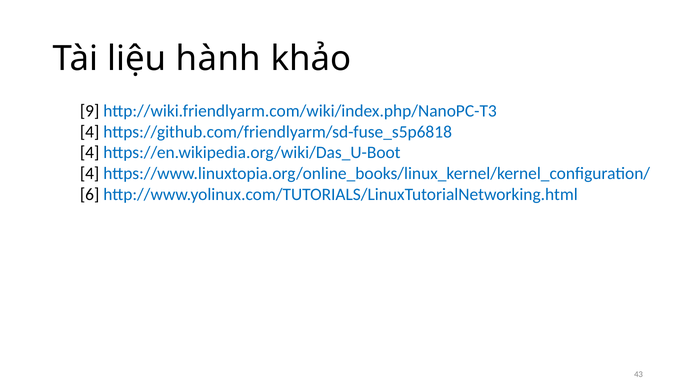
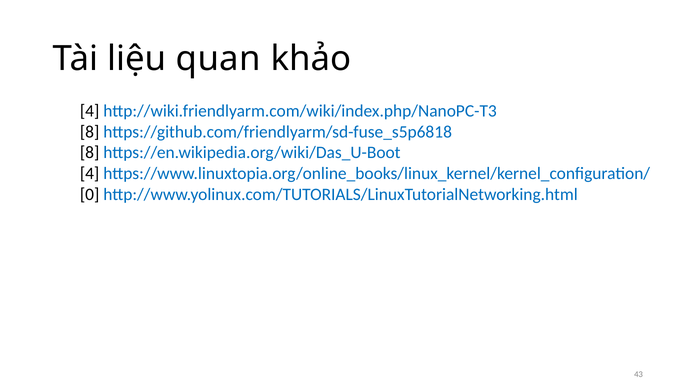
hành: hành -> quan
9 at (90, 111): 9 -> 4
4 at (90, 132): 4 -> 8
4 at (90, 152): 4 -> 8
6: 6 -> 0
